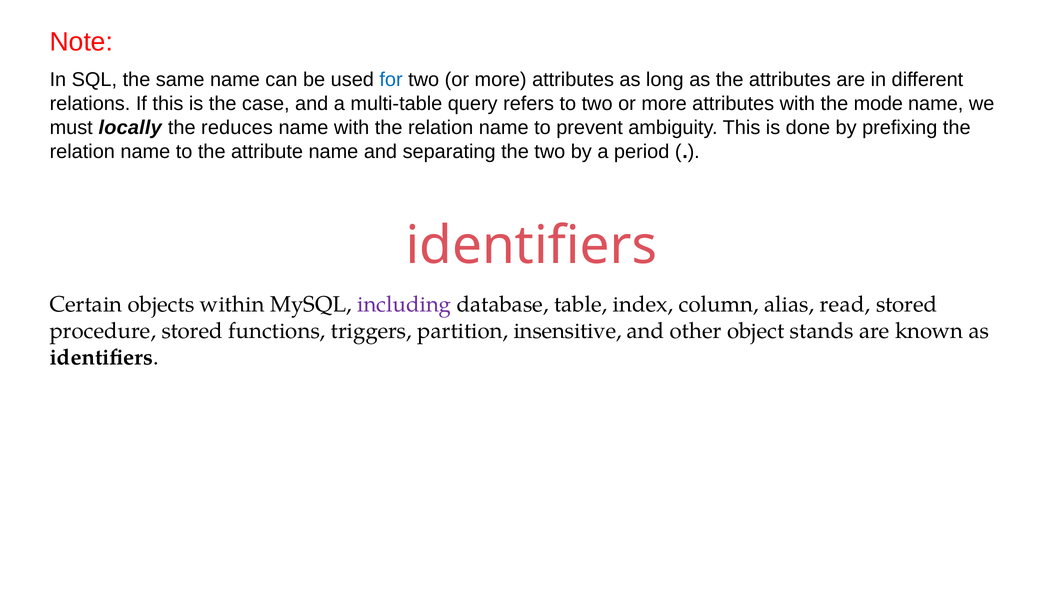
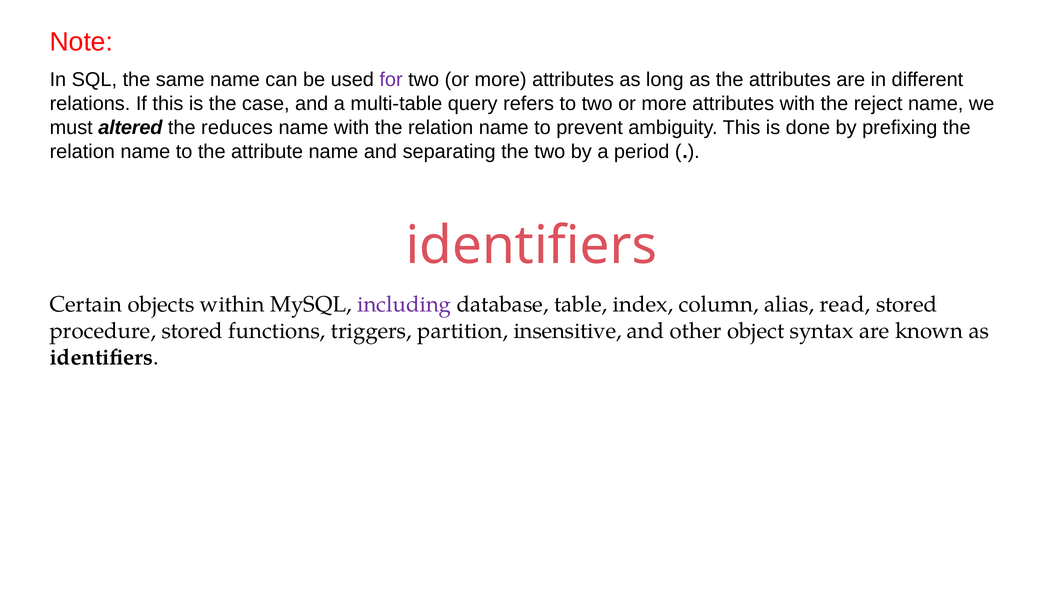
for colour: blue -> purple
mode: mode -> reject
locally: locally -> altered
stands: stands -> syntax
